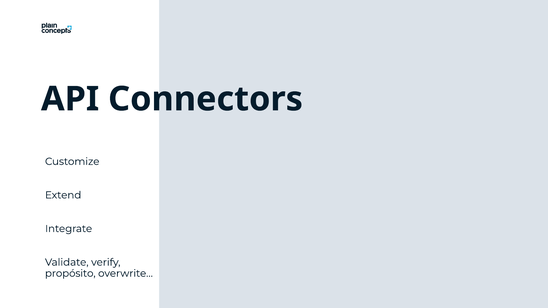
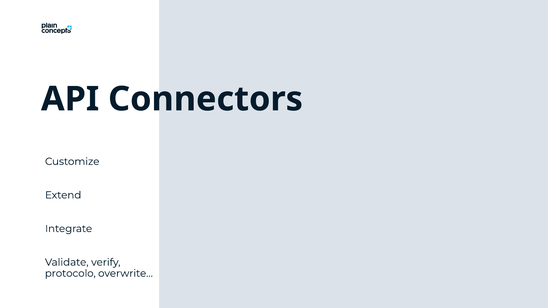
propósito: propósito -> protocolo
